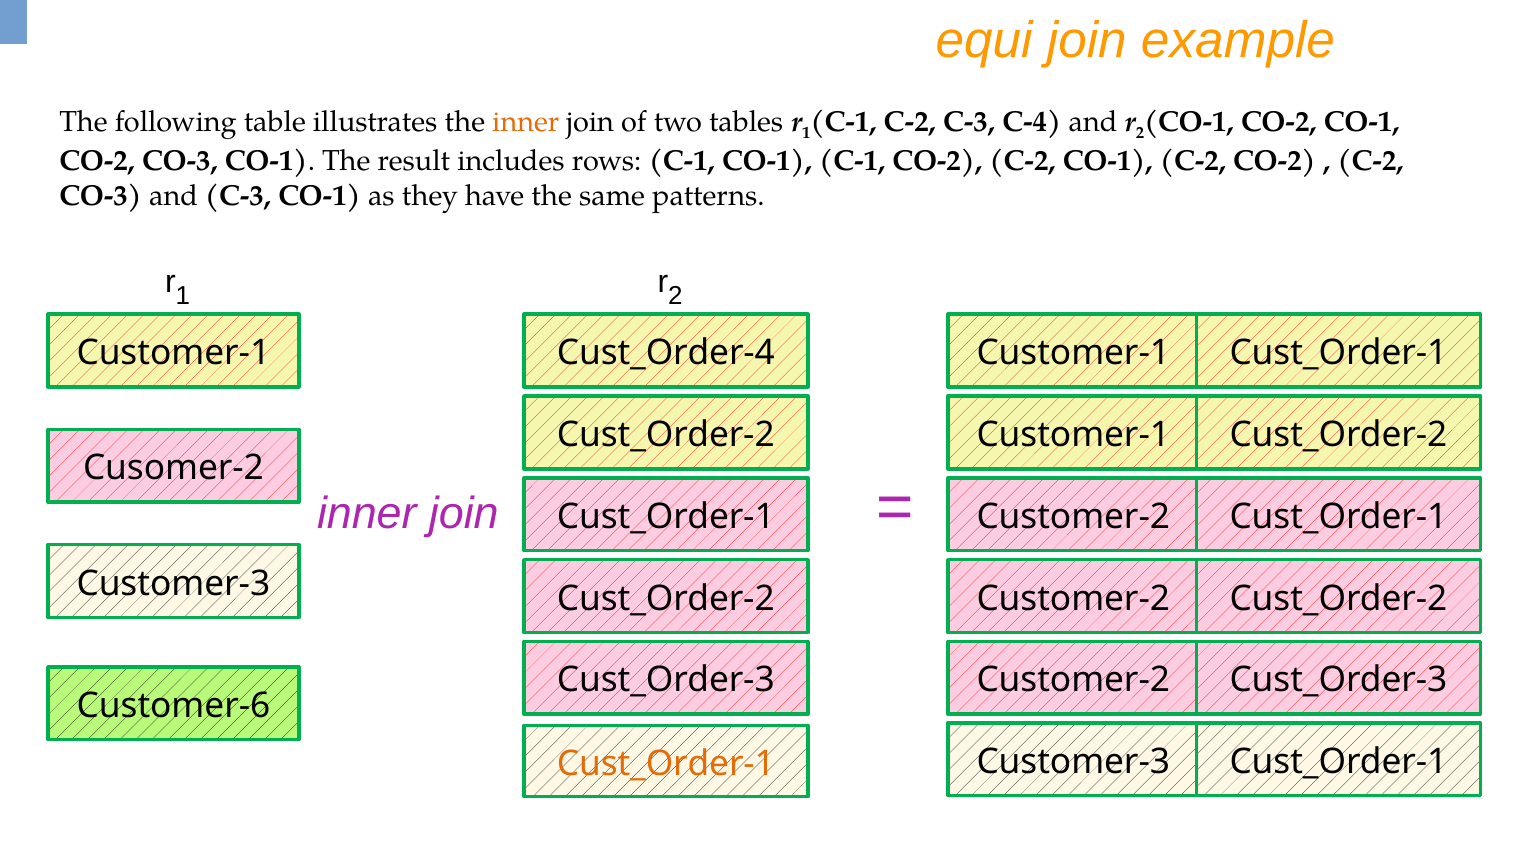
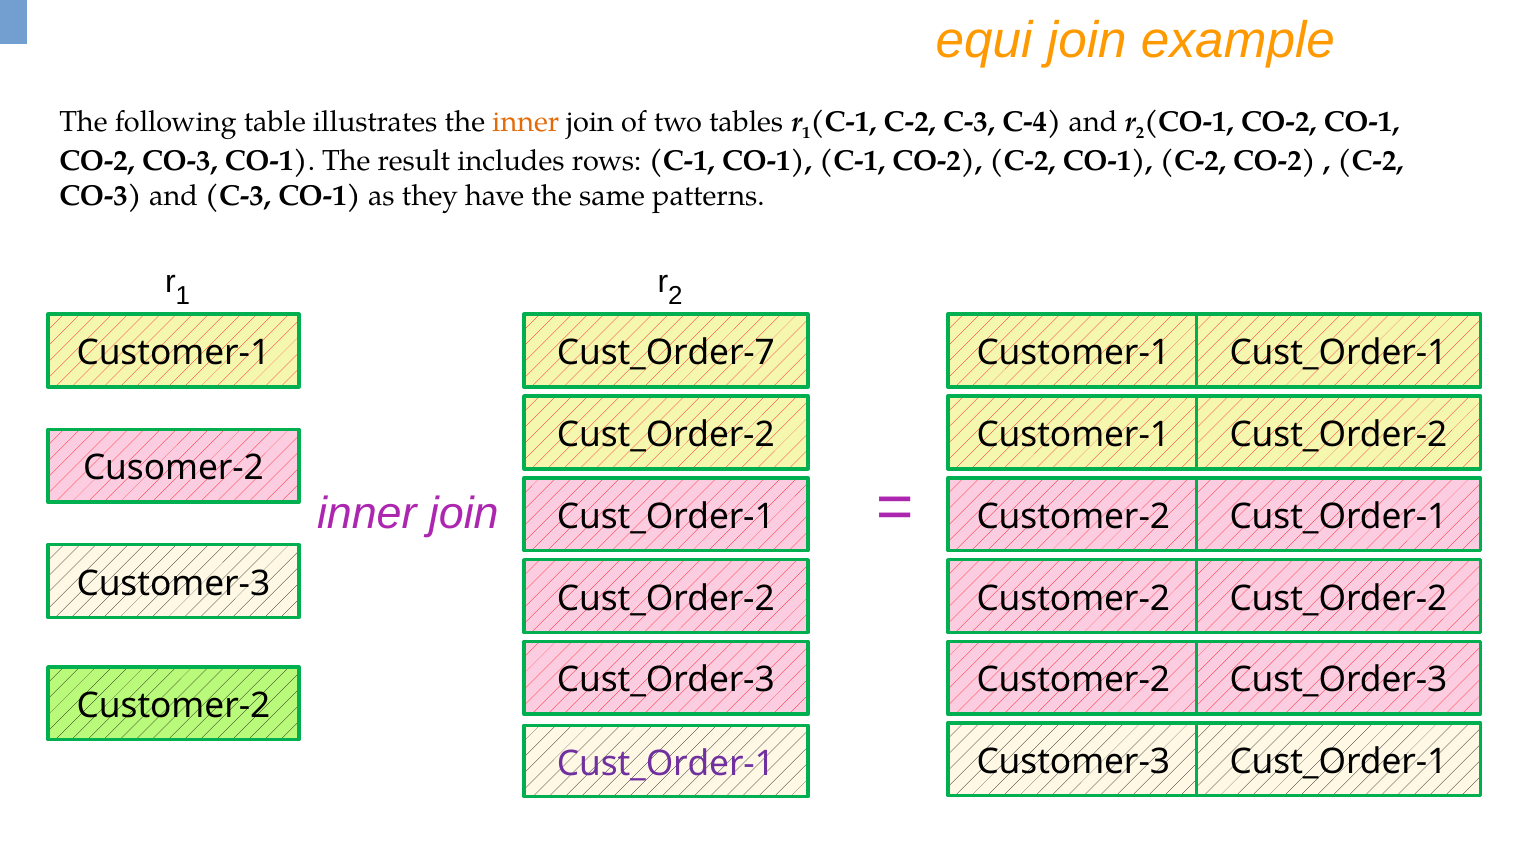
Cust_Order-4: Cust_Order-4 -> Cust_Order-7
Customer-6 at (173, 705): Customer-6 -> Customer-2
Cust_Order-1 at (666, 763) colour: orange -> purple
